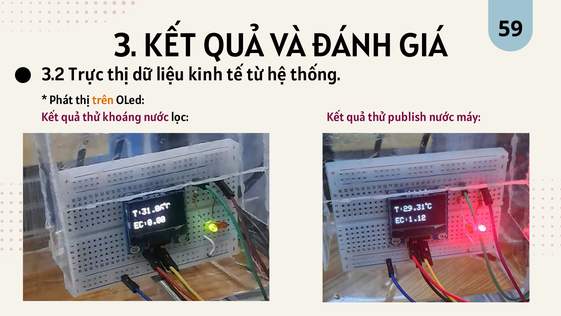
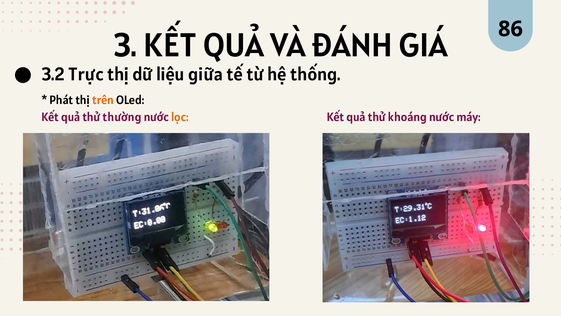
59: 59 -> 86
kinh: kinh -> giữa
khoáng: khoáng -> thường
lọc colour: black -> orange
publish: publish -> khoáng
